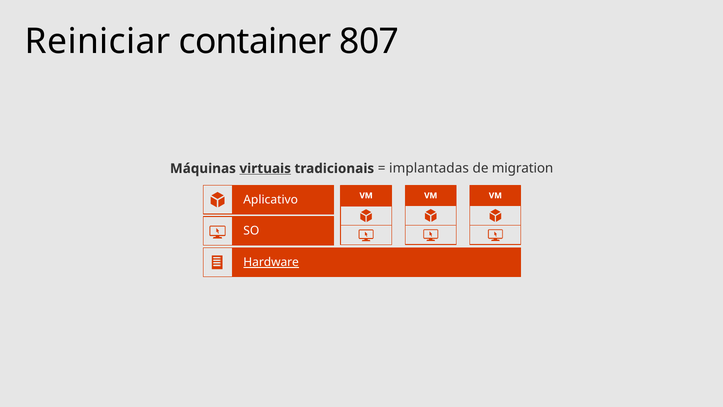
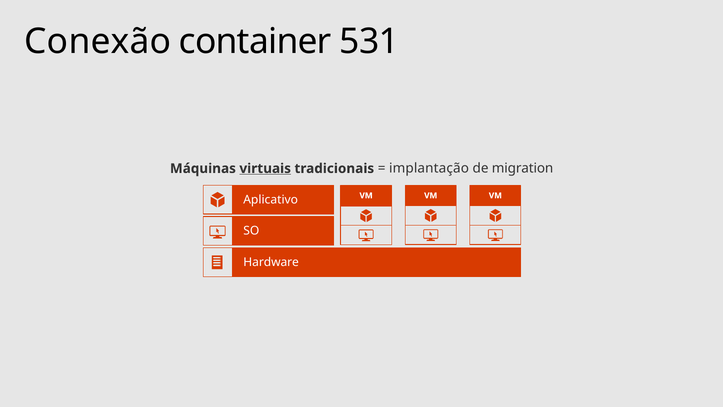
Reiniciar: Reiniciar -> Conexão
807: 807 -> 531
implantadas: implantadas -> implantação
Hardware underline: present -> none
